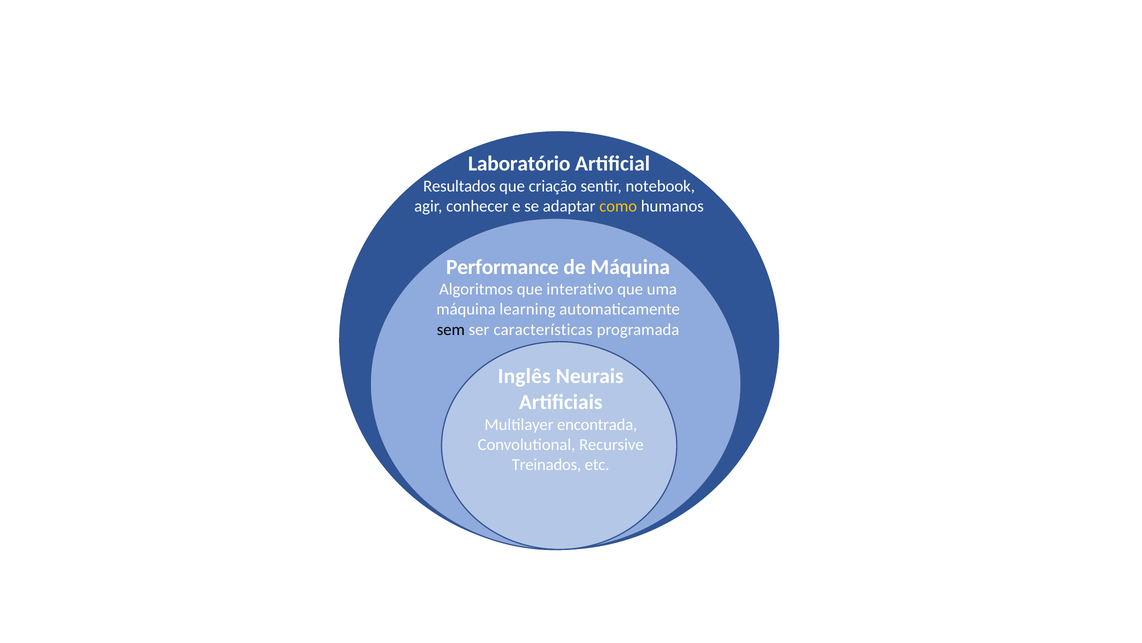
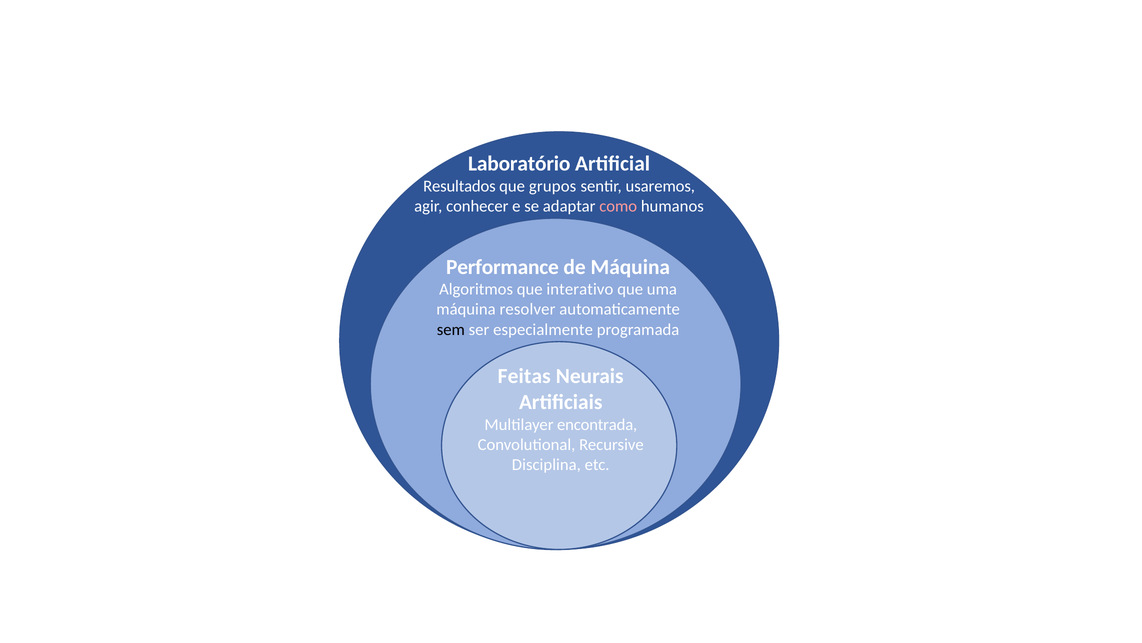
criação: criação -> grupos
notebook: notebook -> usaremos
como colour: yellow -> pink
learning: learning -> resolver
características: características -> especialmente
Inglês: Inglês -> Feitas
Treinados: Treinados -> Disciplina
